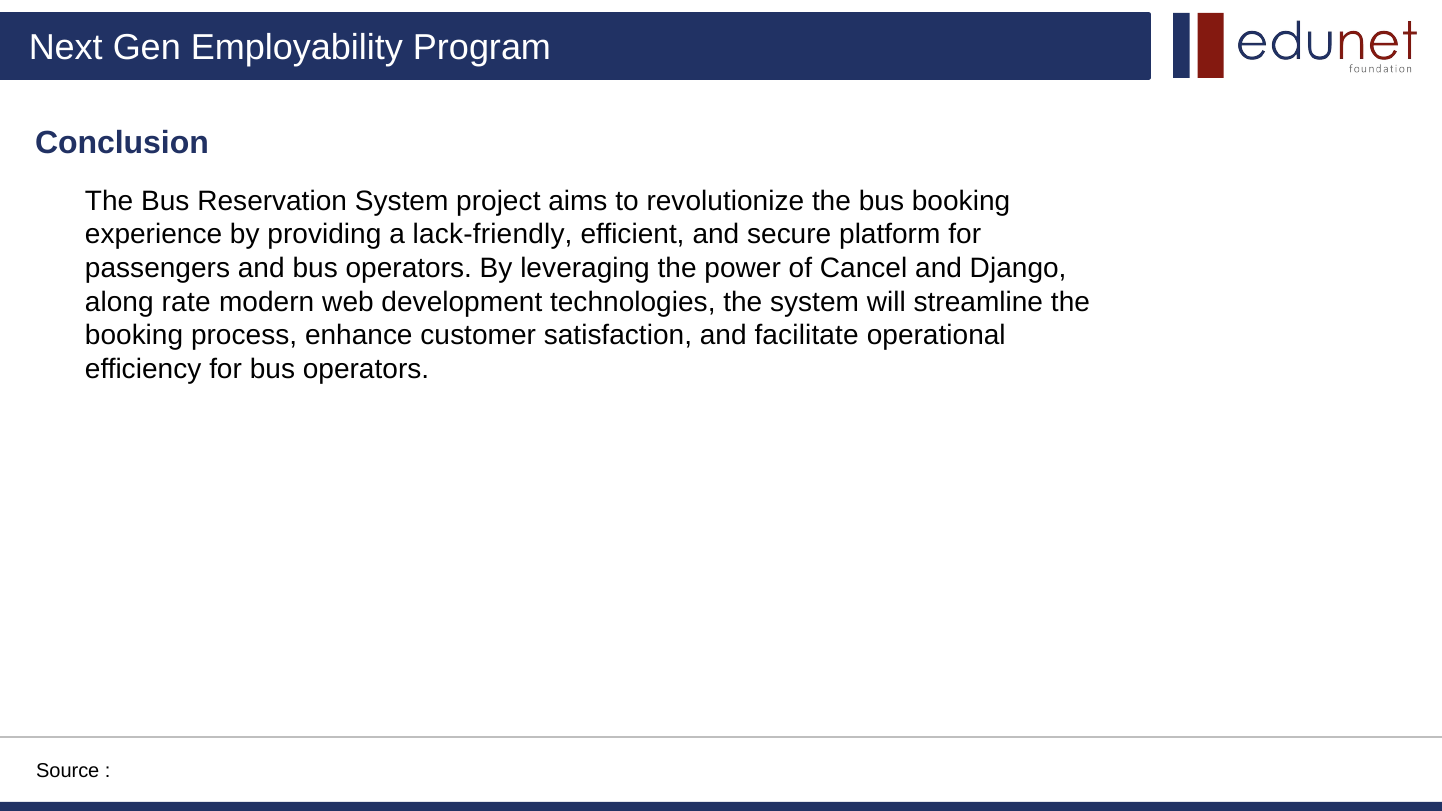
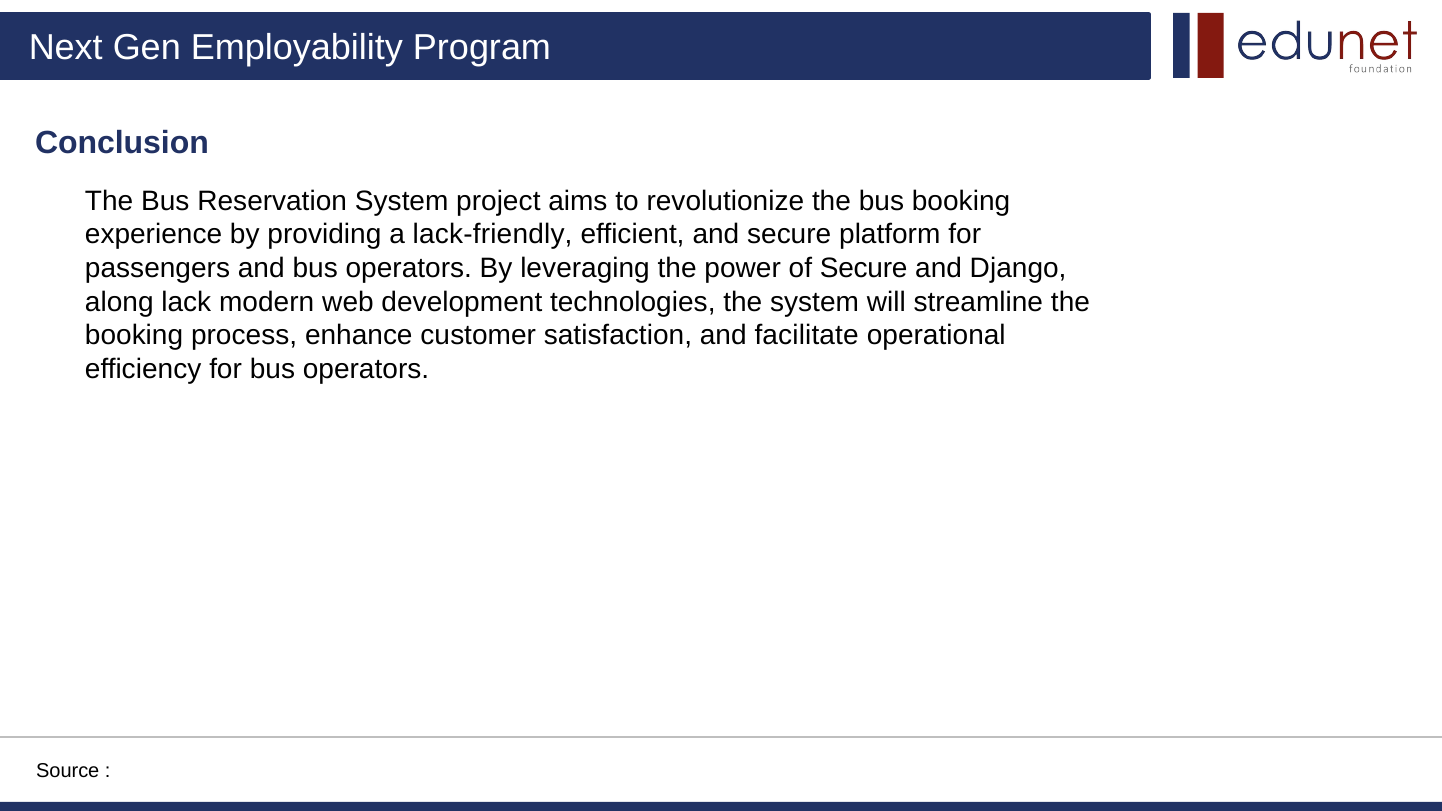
of Cancel: Cancel -> Secure
rate: rate -> lack
